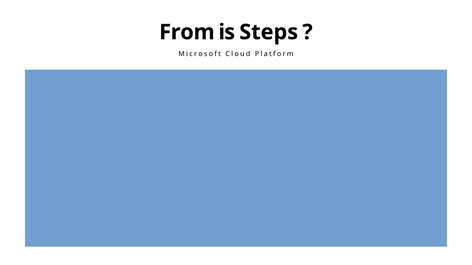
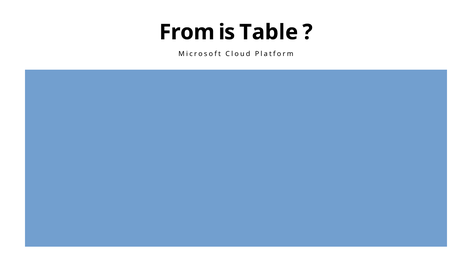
Steps: Steps -> Table
